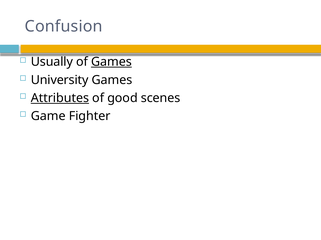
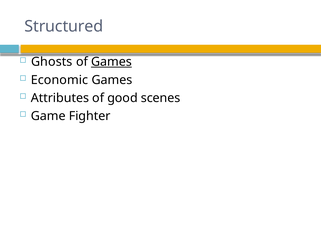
Confusion: Confusion -> Structured
Usually: Usually -> Ghosts
University: University -> Economic
Attributes underline: present -> none
